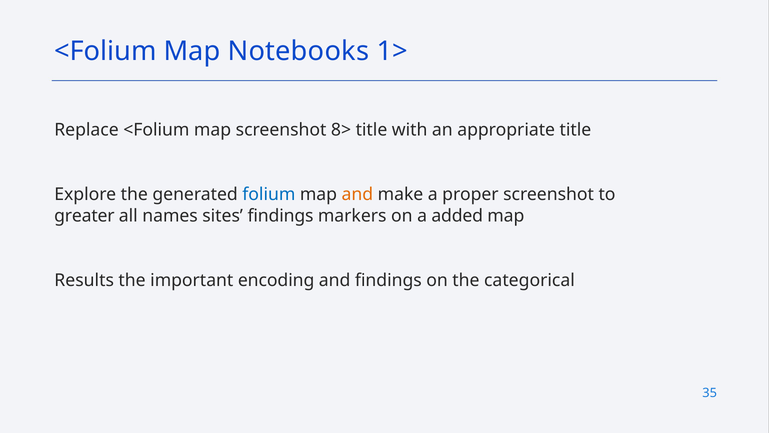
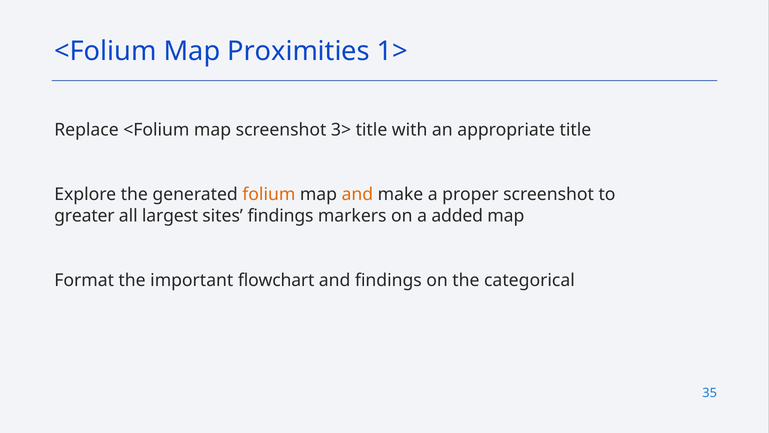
Notebooks: Notebooks -> Proximities
8>: 8> -> 3>
folium colour: blue -> orange
names: names -> largest
Results: Results -> Format
encoding: encoding -> flowchart
